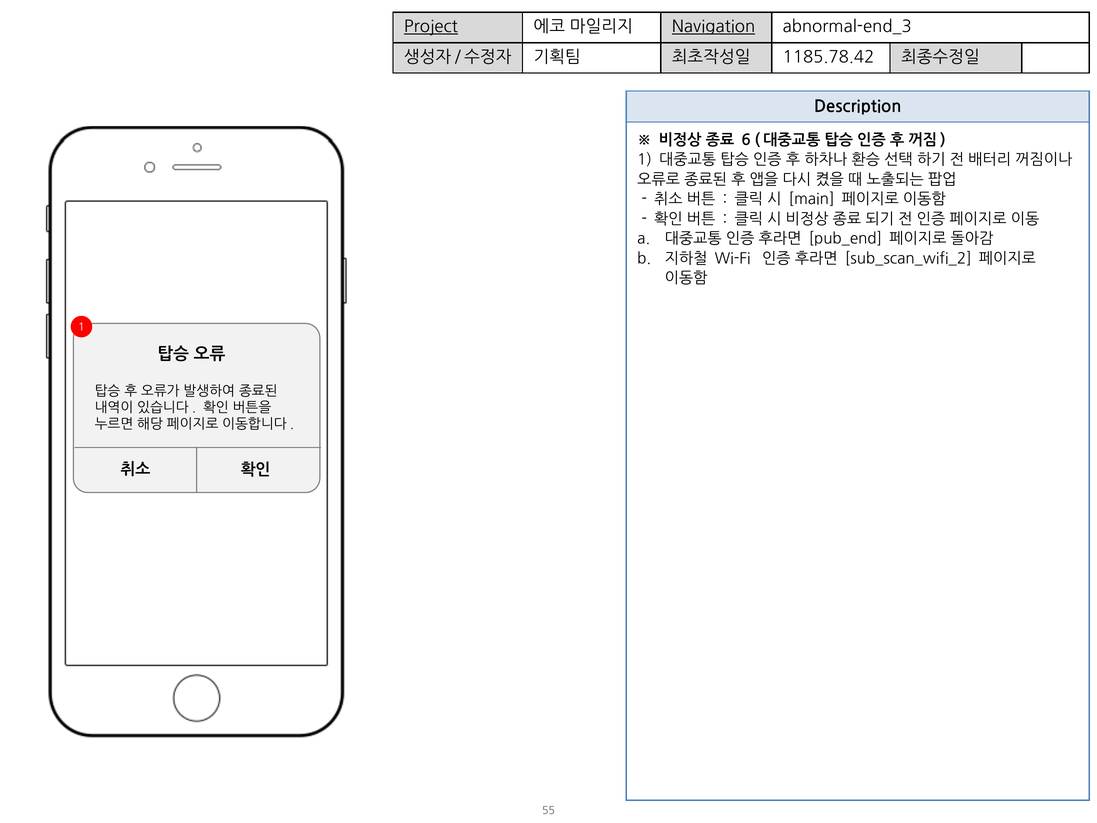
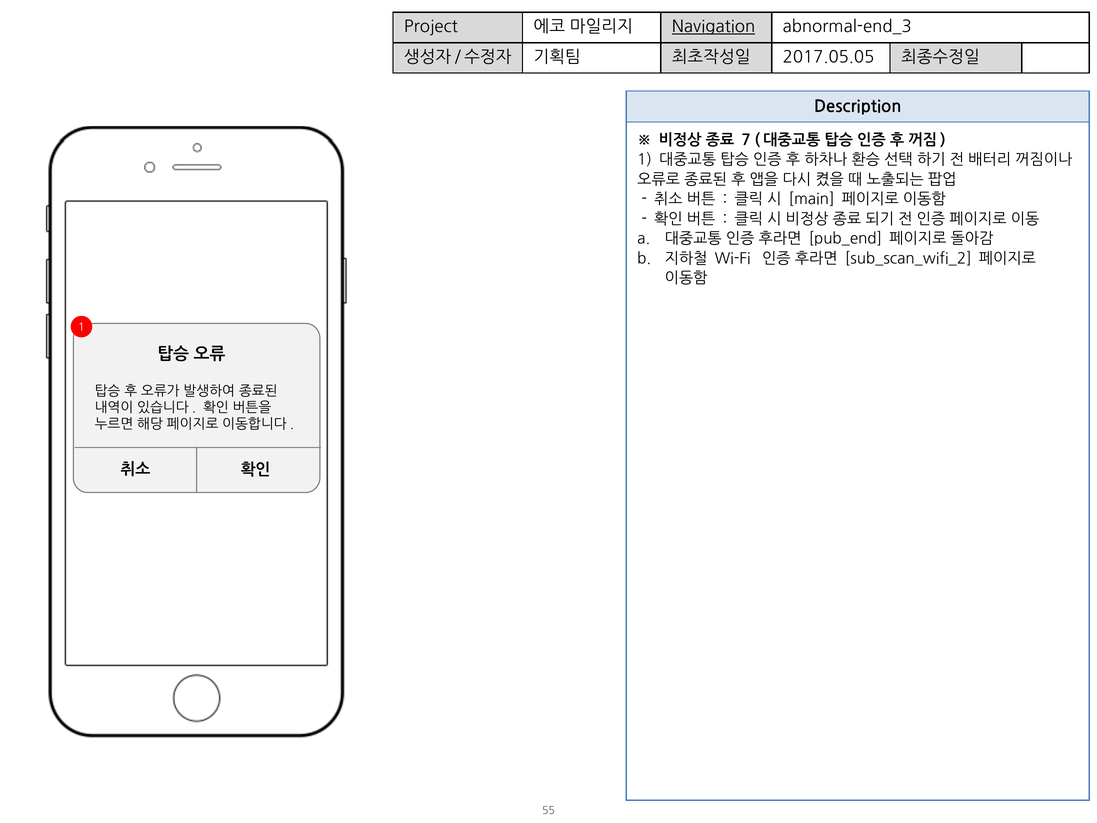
Project underline: present -> none
1185.78.42: 1185.78.42 -> 2017.05.05
6: 6 -> 7
